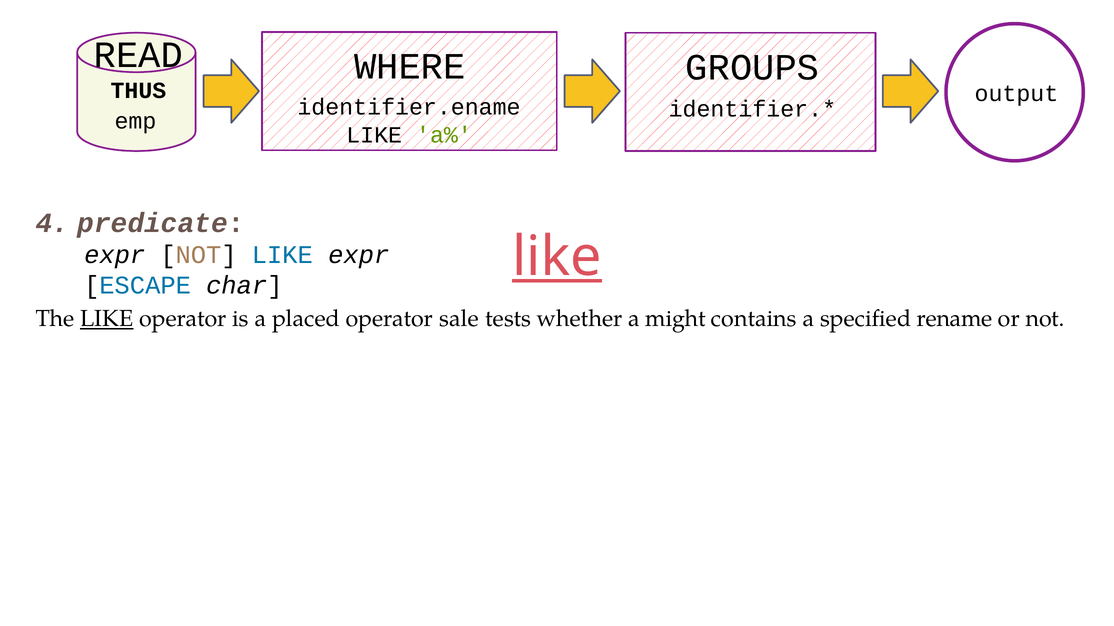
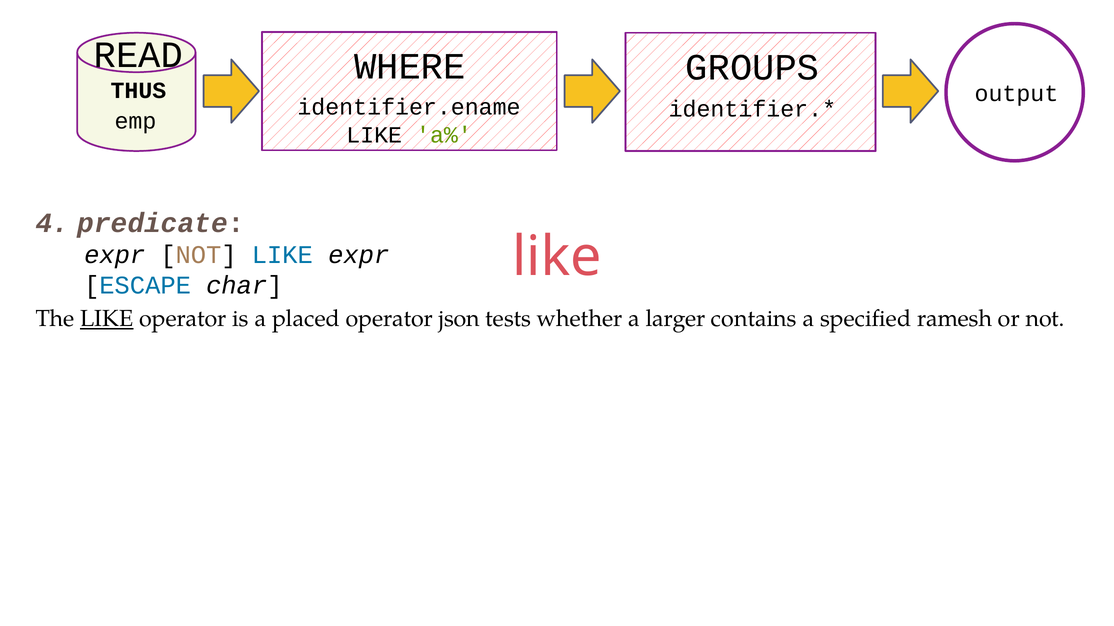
like at (557, 257) underline: present -> none
sale: sale -> json
might: might -> larger
rename: rename -> ramesh
